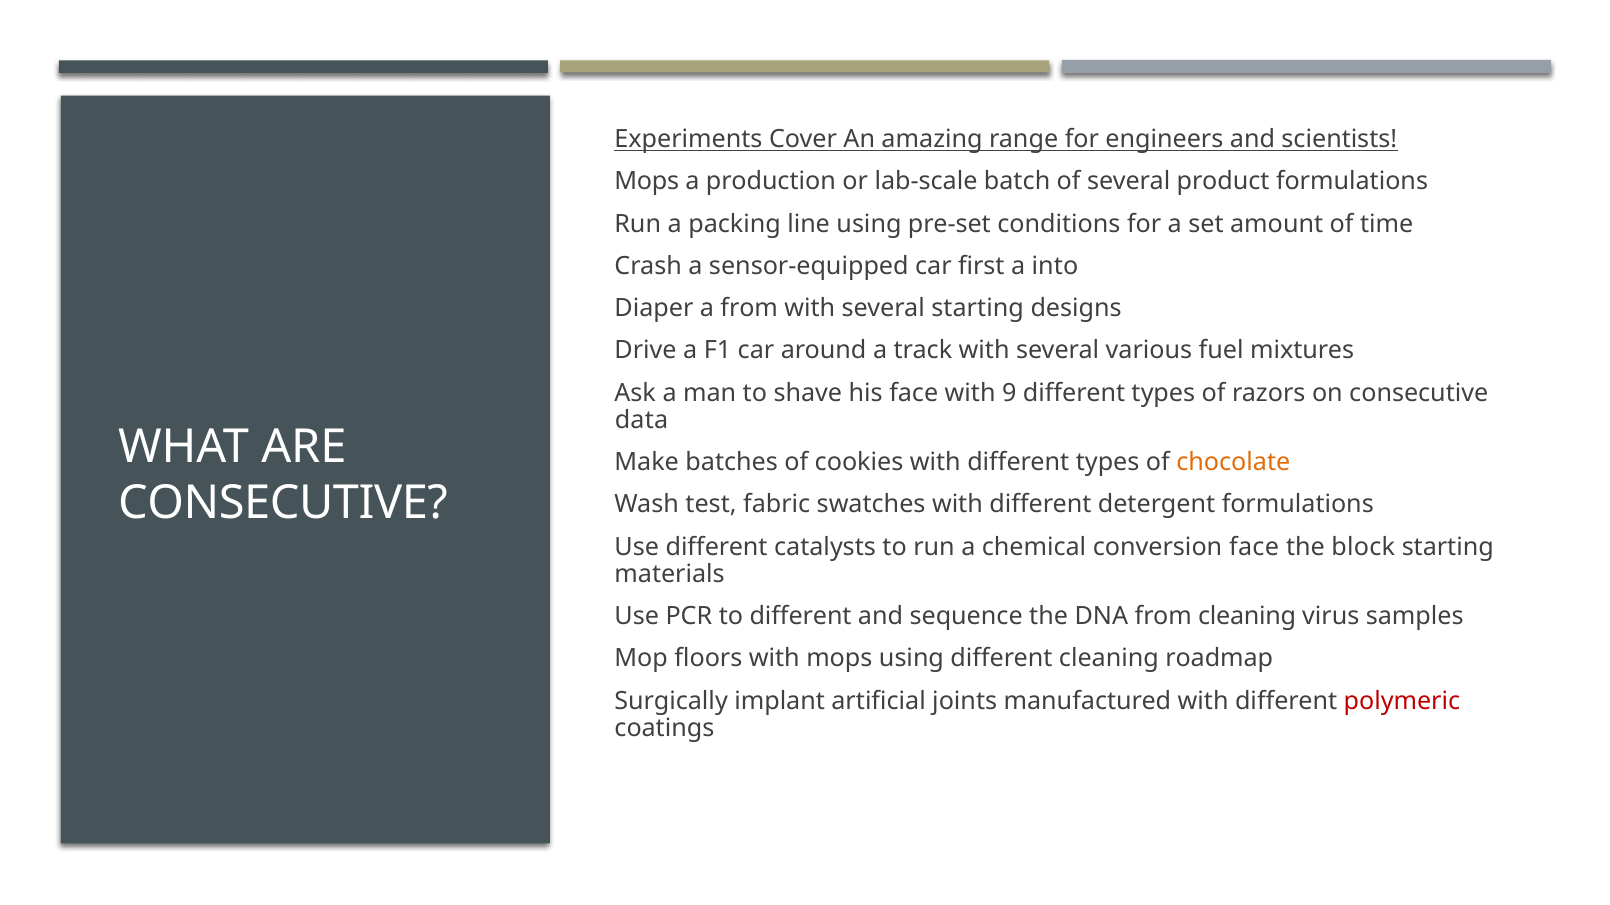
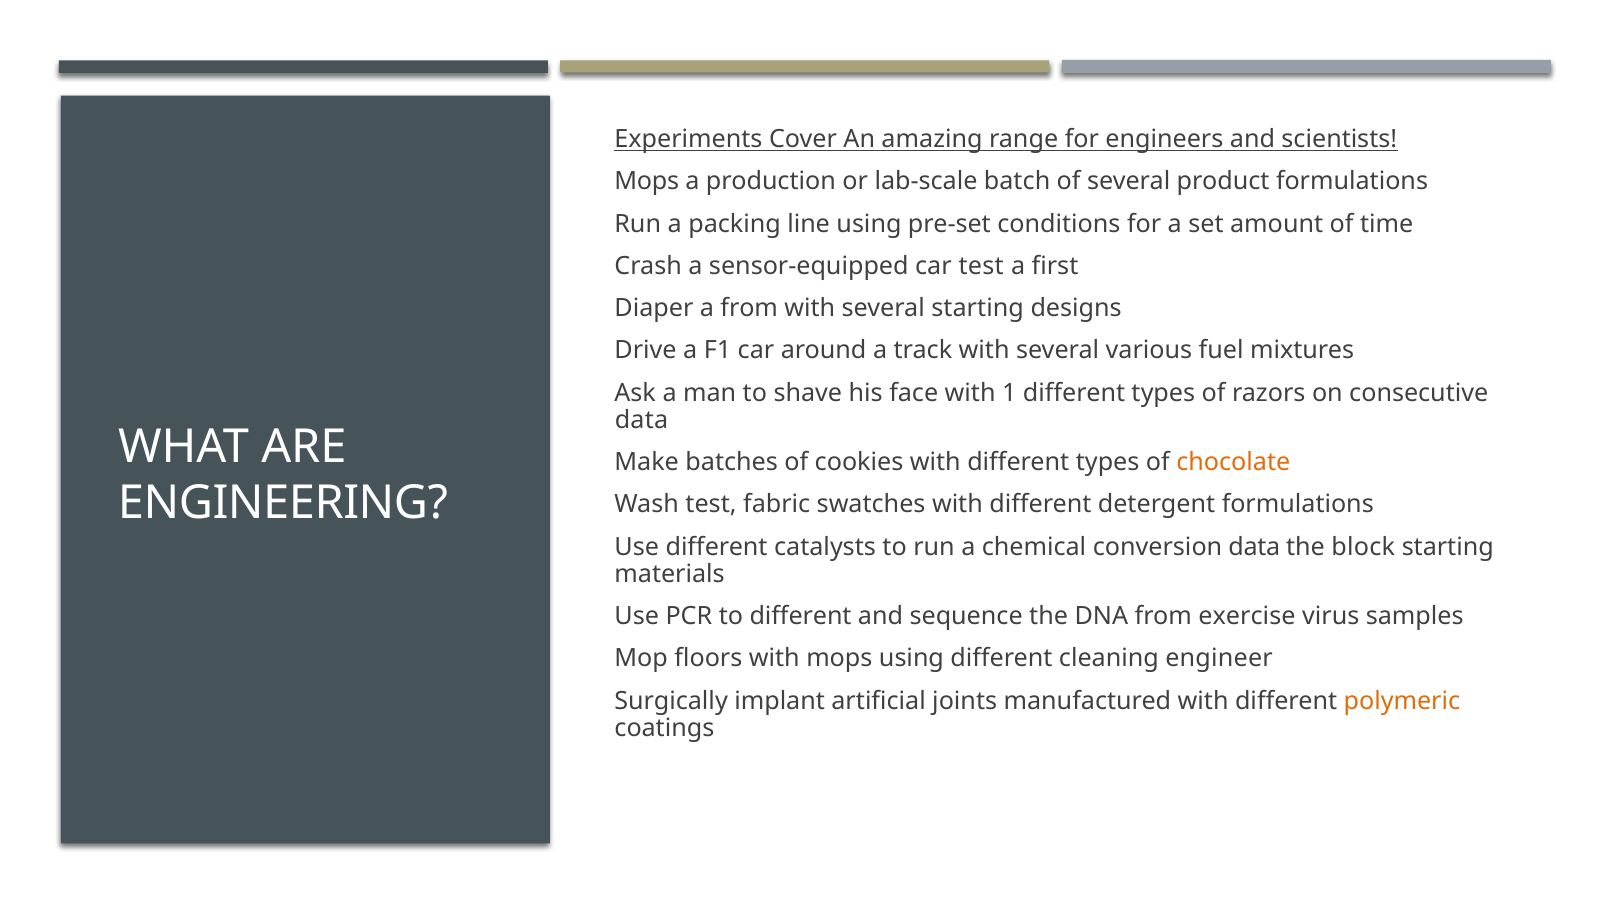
car first: first -> test
into: into -> first
9: 9 -> 1
CONSECUTIVE at (283, 504): CONSECUTIVE -> ENGINEERING
conversion face: face -> data
from cleaning: cleaning -> exercise
roadmap: roadmap -> engineer
polymeric colour: red -> orange
